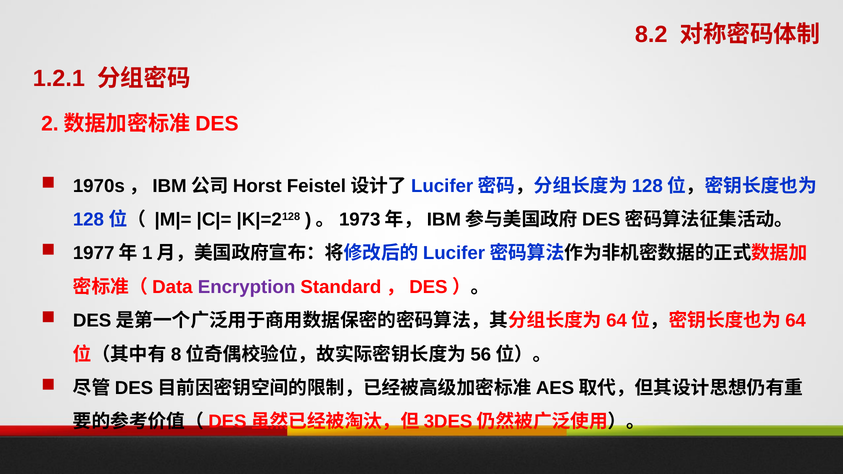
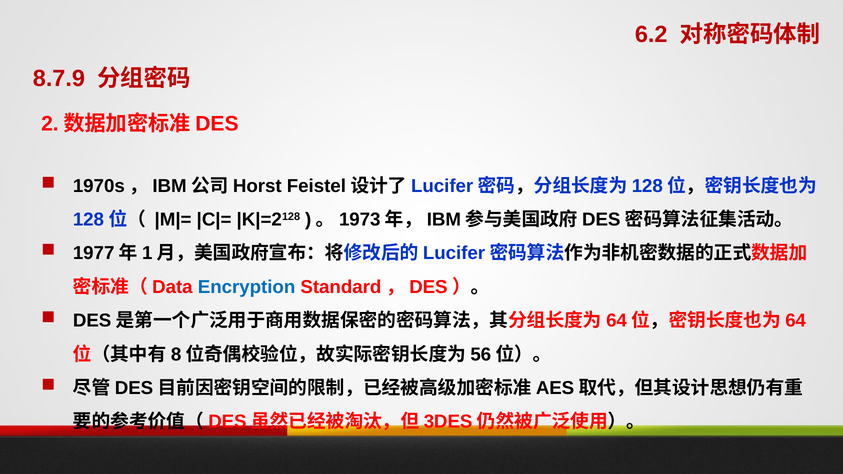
8.2: 8.2 -> 6.2
1.2.1: 1.2.1 -> 8.7.9
Encryption colour: purple -> blue
